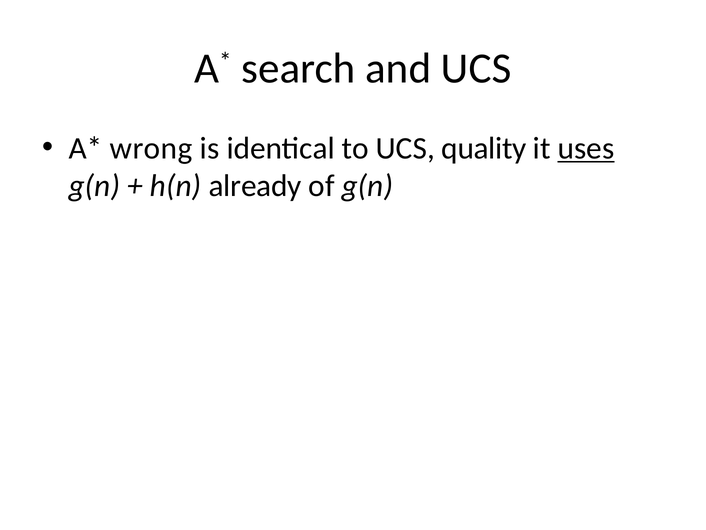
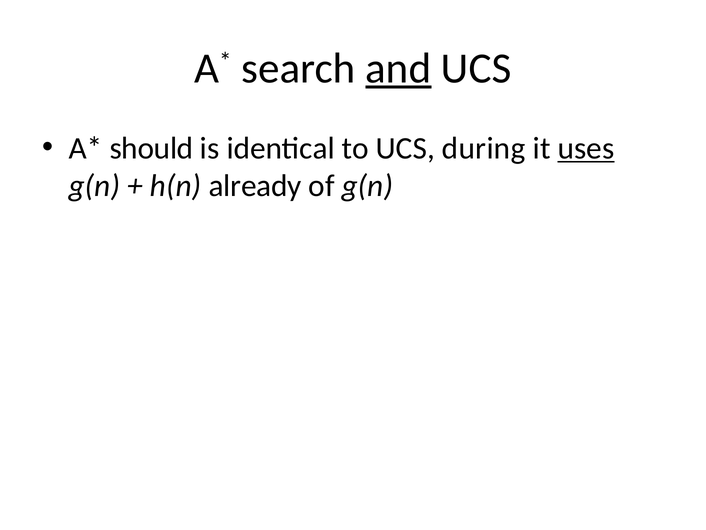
and underline: none -> present
wrong: wrong -> should
quality: quality -> during
